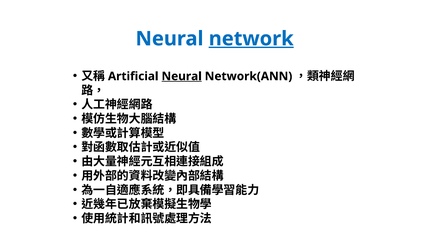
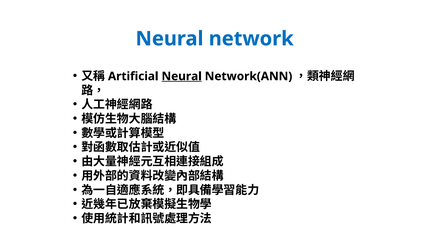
network underline: present -> none
